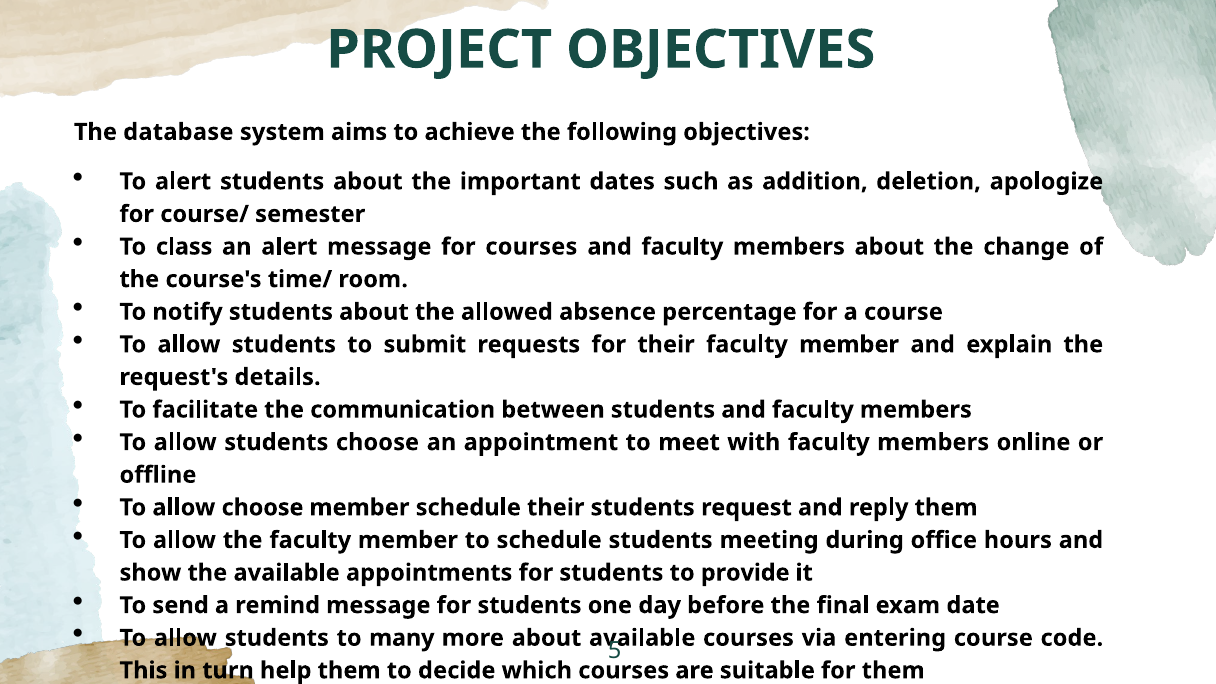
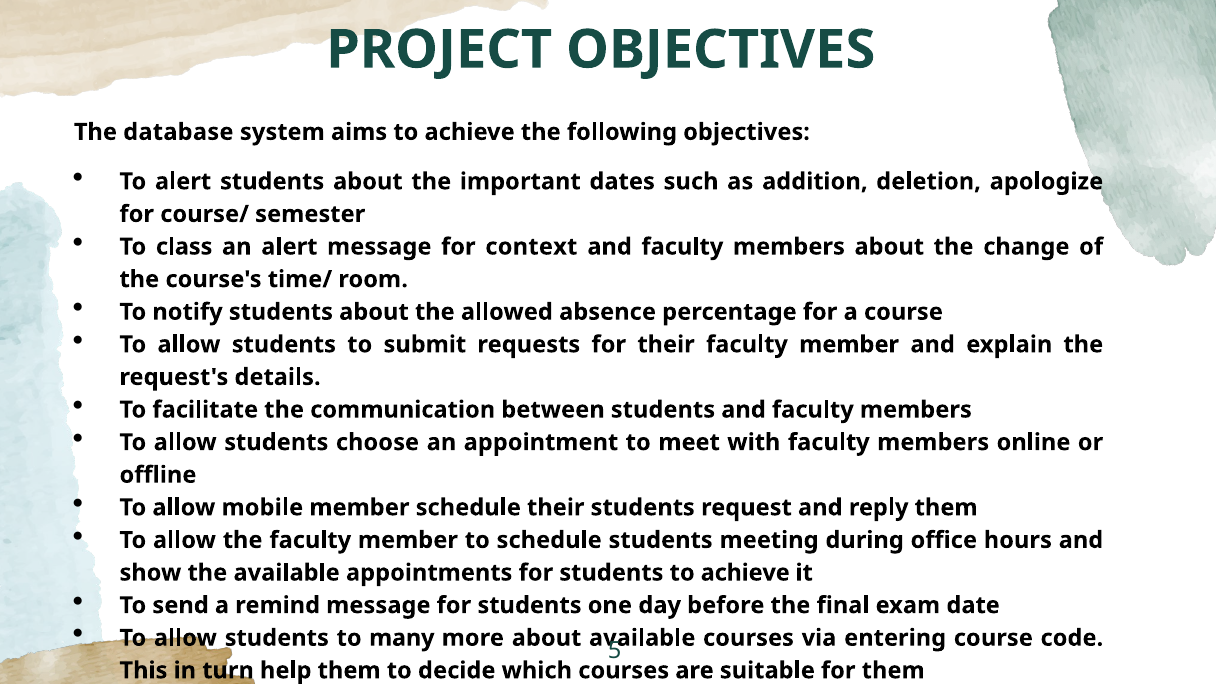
for courses: courses -> context
allow choose: choose -> mobile
students to provide: provide -> achieve
